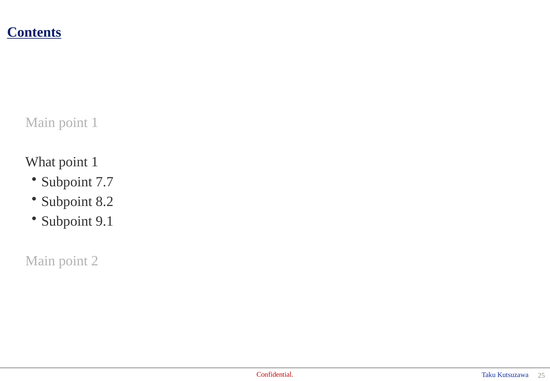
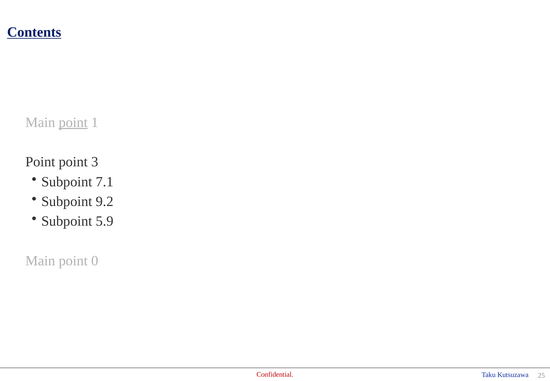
point at (73, 122) underline: none -> present
What at (40, 162): What -> Point
1 at (95, 162): 1 -> 3
7.7: 7.7 -> 7.1
8.2: 8.2 -> 9.2
9.1: 9.1 -> 5.9
2: 2 -> 0
